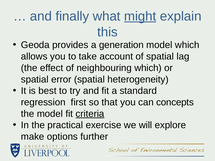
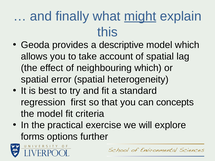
generation: generation -> descriptive
criteria underline: present -> none
make: make -> forms
